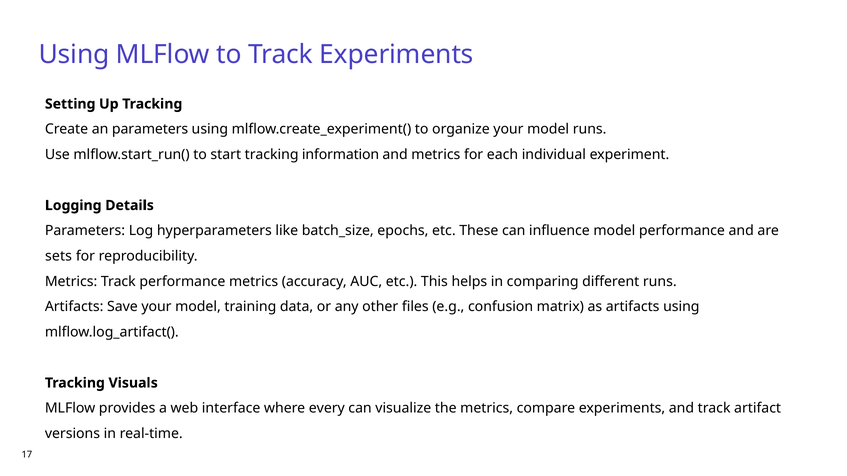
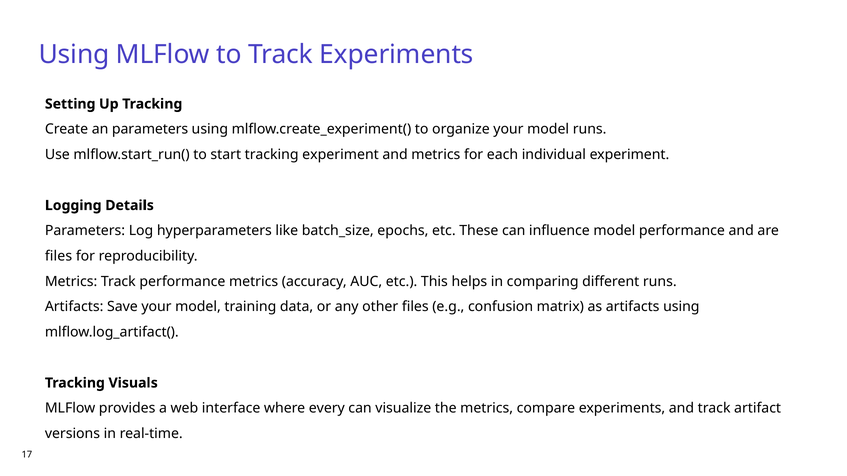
tracking information: information -> experiment
sets at (59, 256): sets -> files
